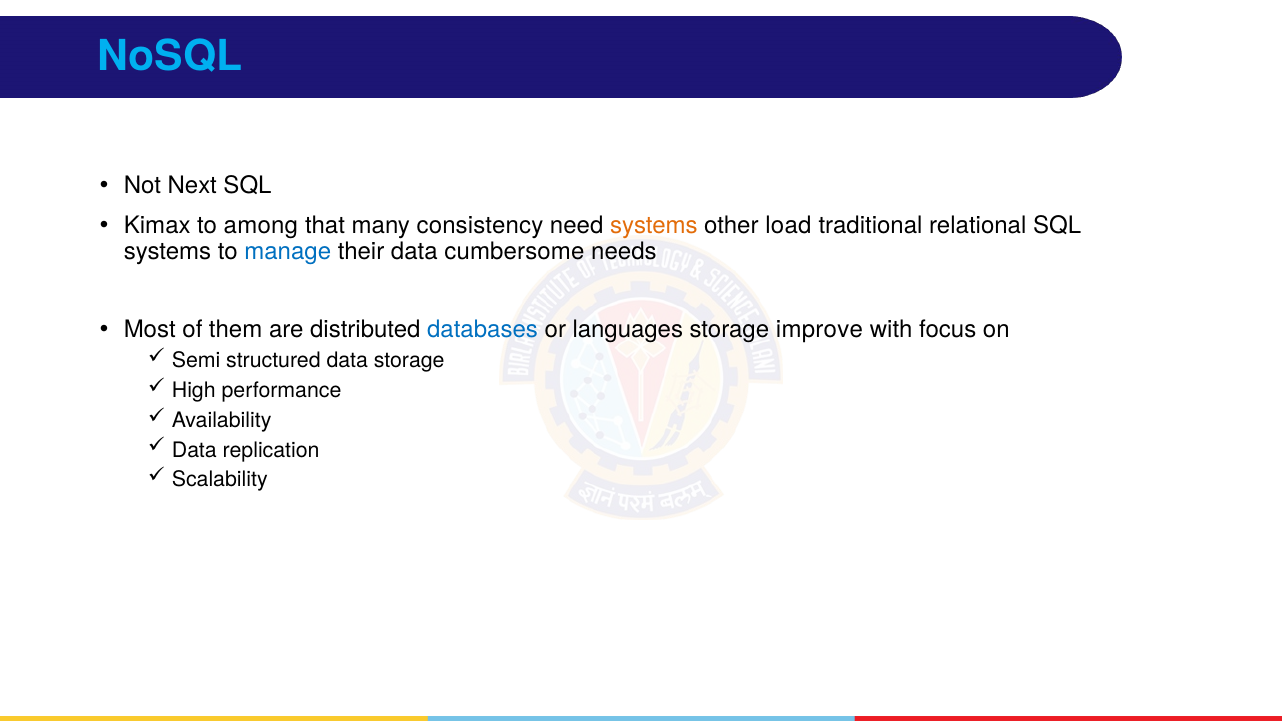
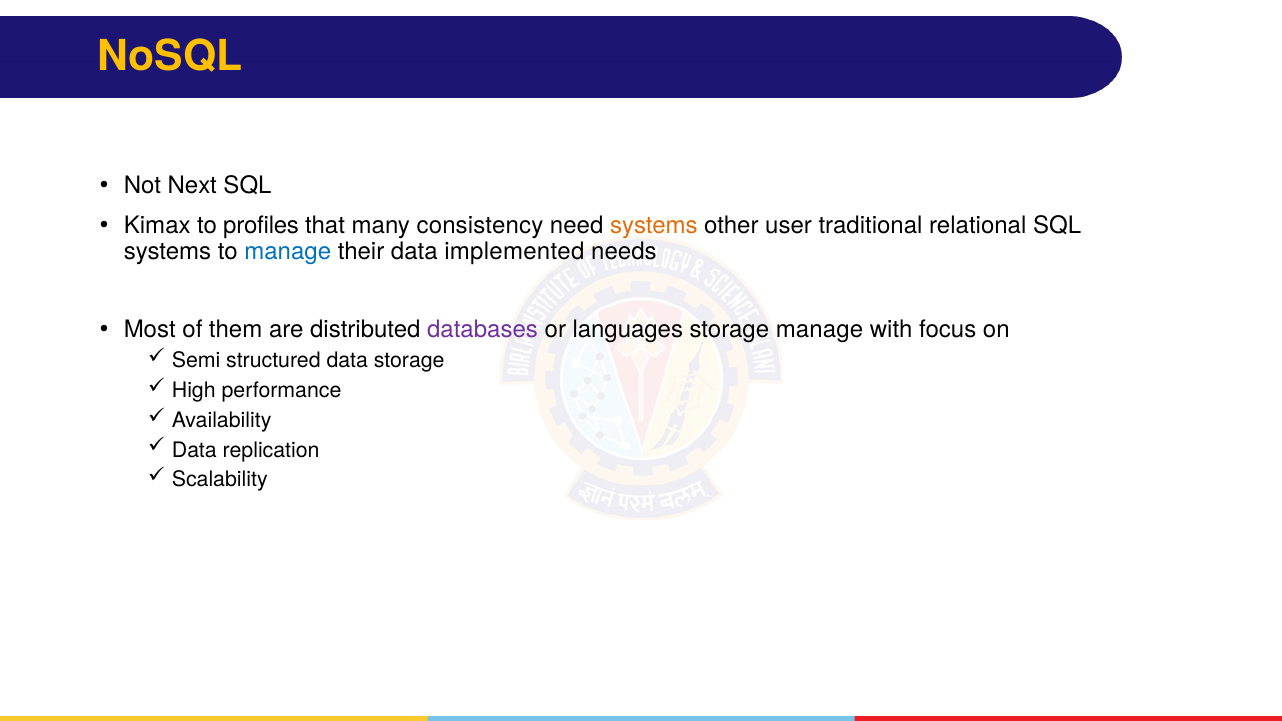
NoSQL colour: light blue -> yellow
among: among -> profiles
load: load -> user
cumbersome: cumbersome -> implemented
databases colour: blue -> purple
storage improve: improve -> manage
